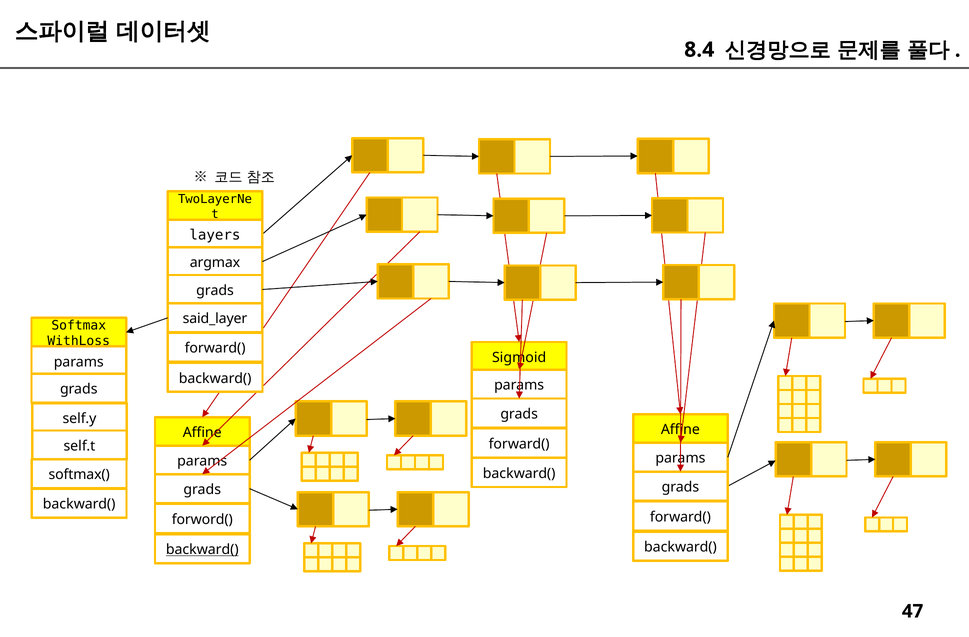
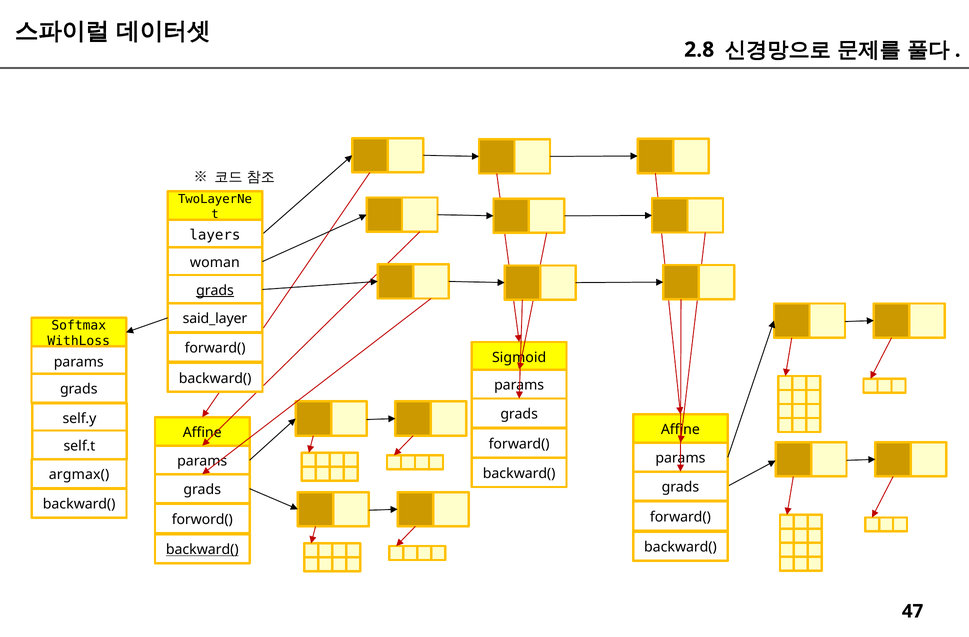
8.4: 8.4 -> 2.8
argmax: argmax -> woman
grads at (215, 290) underline: none -> present
softmax(: softmax( -> argmax(
